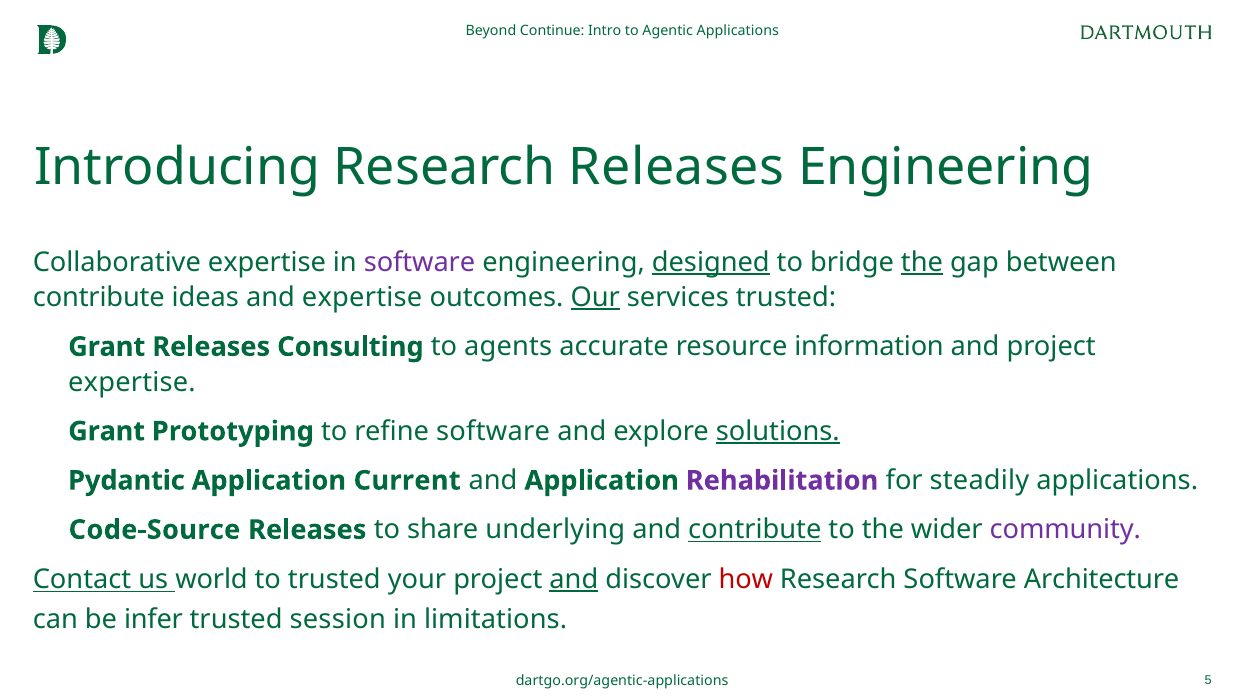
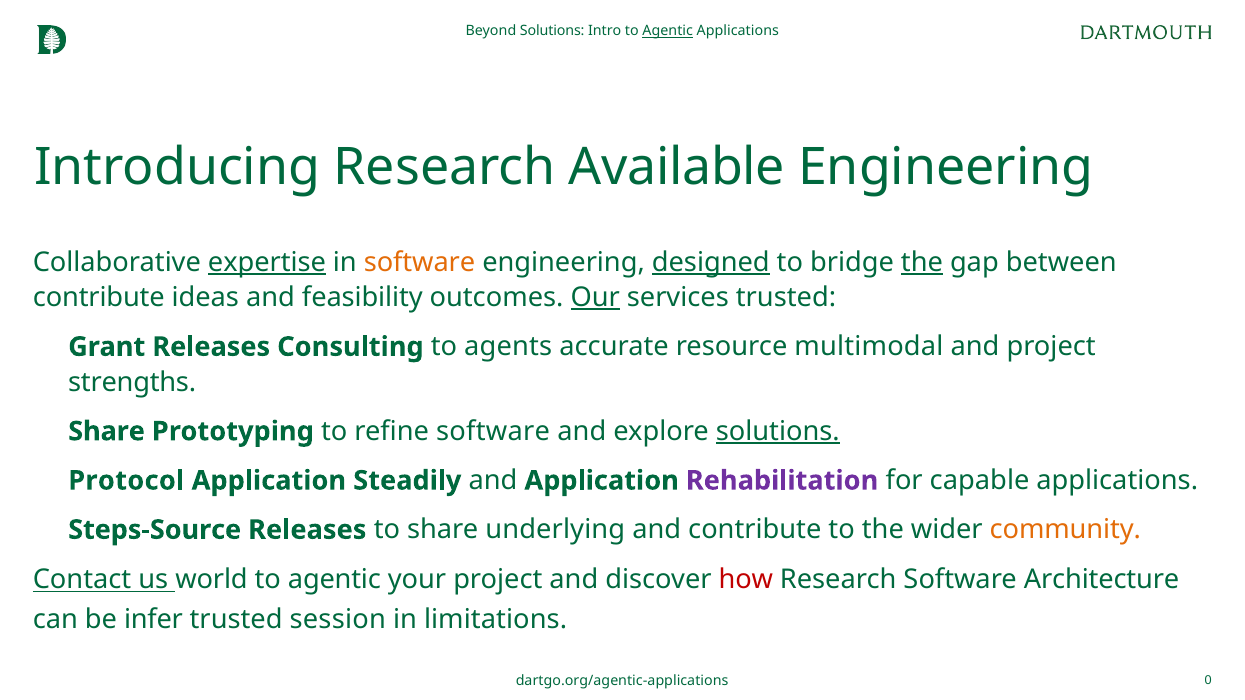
Beyond Continue: Continue -> Solutions
Agentic at (668, 31) underline: none -> present
Research Releases: Releases -> Available
expertise at (267, 262) underline: none -> present
software at (420, 262) colour: purple -> orange
and expertise: expertise -> feasibility
information: information -> multimodal
expertise at (132, 382): expertise -> strengths
Grant at (107, 432): Grant -> Share
Pydantic: Pydantic -> Protocol
Current: Current -> Steadily
steadily: steadily -> capable
Code-Source: Code-Source -> Steps-Source
contribute at (755, 530) underline: present -> none
community colour: purple -> orange
trusted at (334, 580): trusted -> agentic
and at (574, 580) underline: present -> none
5: 5 -> 0
